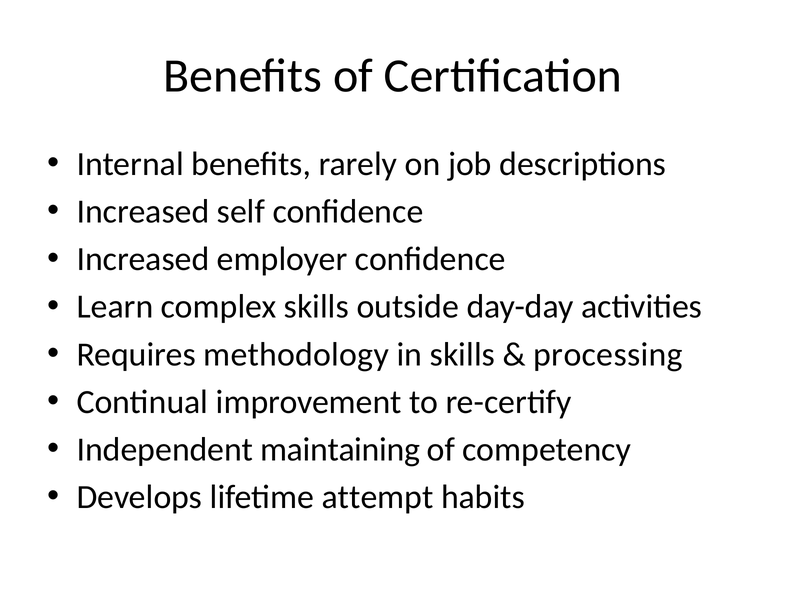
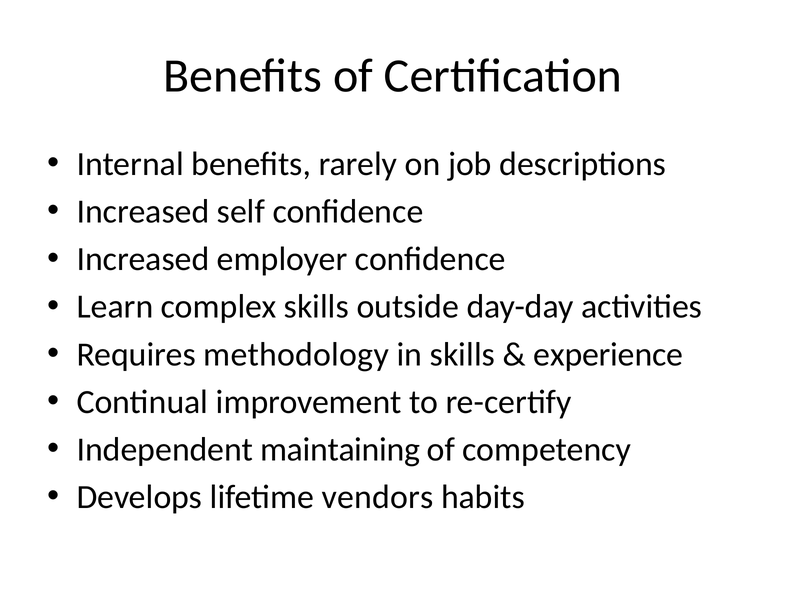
processing: processing -> experience
attempt: attempt -> vendors
